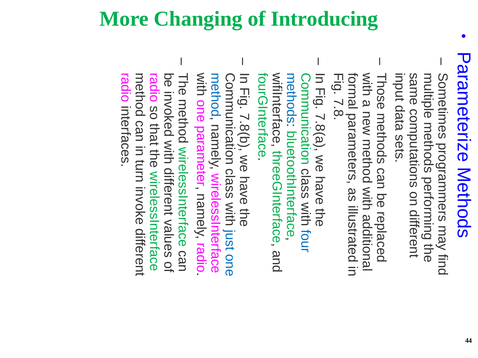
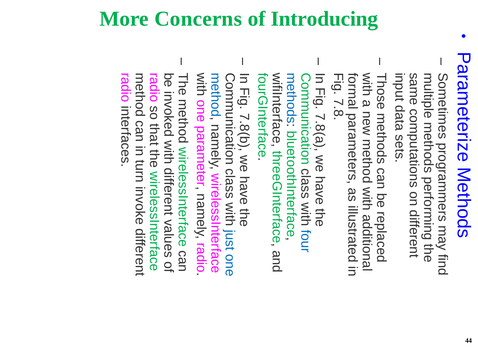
Changing: Changing -> Concerns
